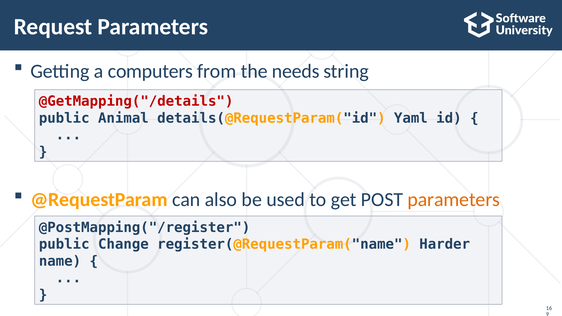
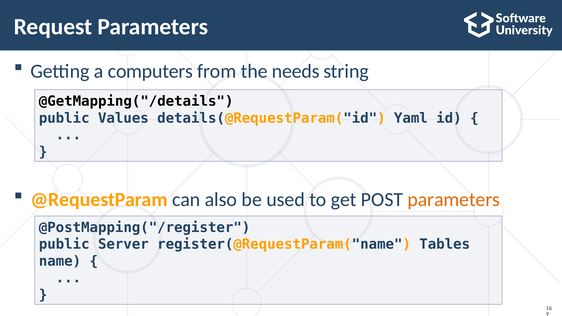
@GetMapping("/details colour: red -> black
Animal: Animal -> Values
Change: Change -> Server
Harder: Harder -> Tables
